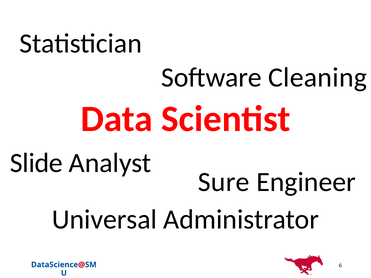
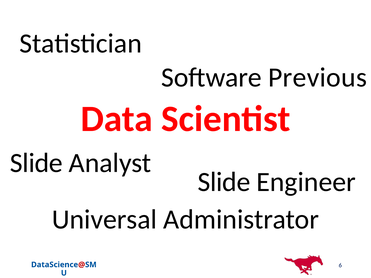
Cleaning: Cleaning -> Previous
Sure at (224, 182): Sure -> Slide
